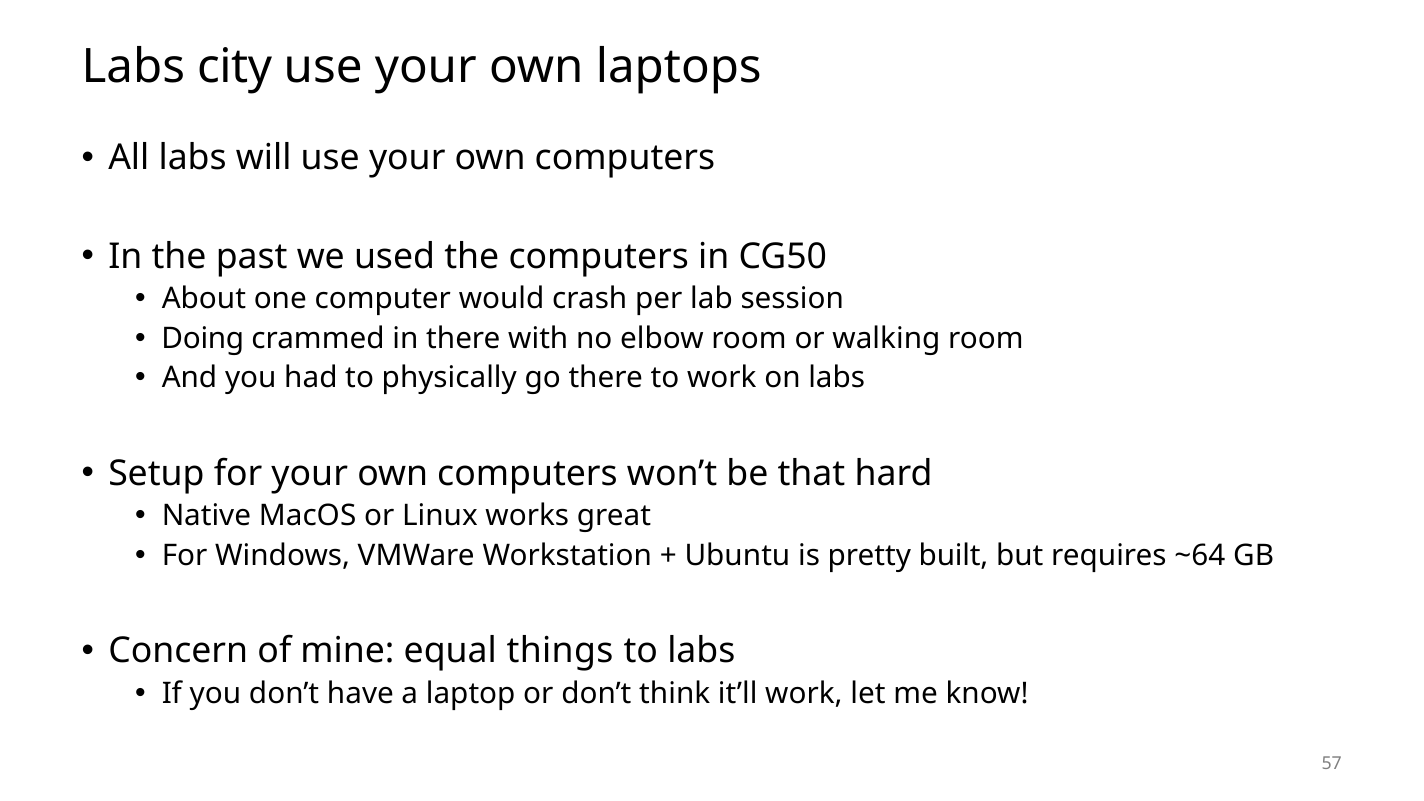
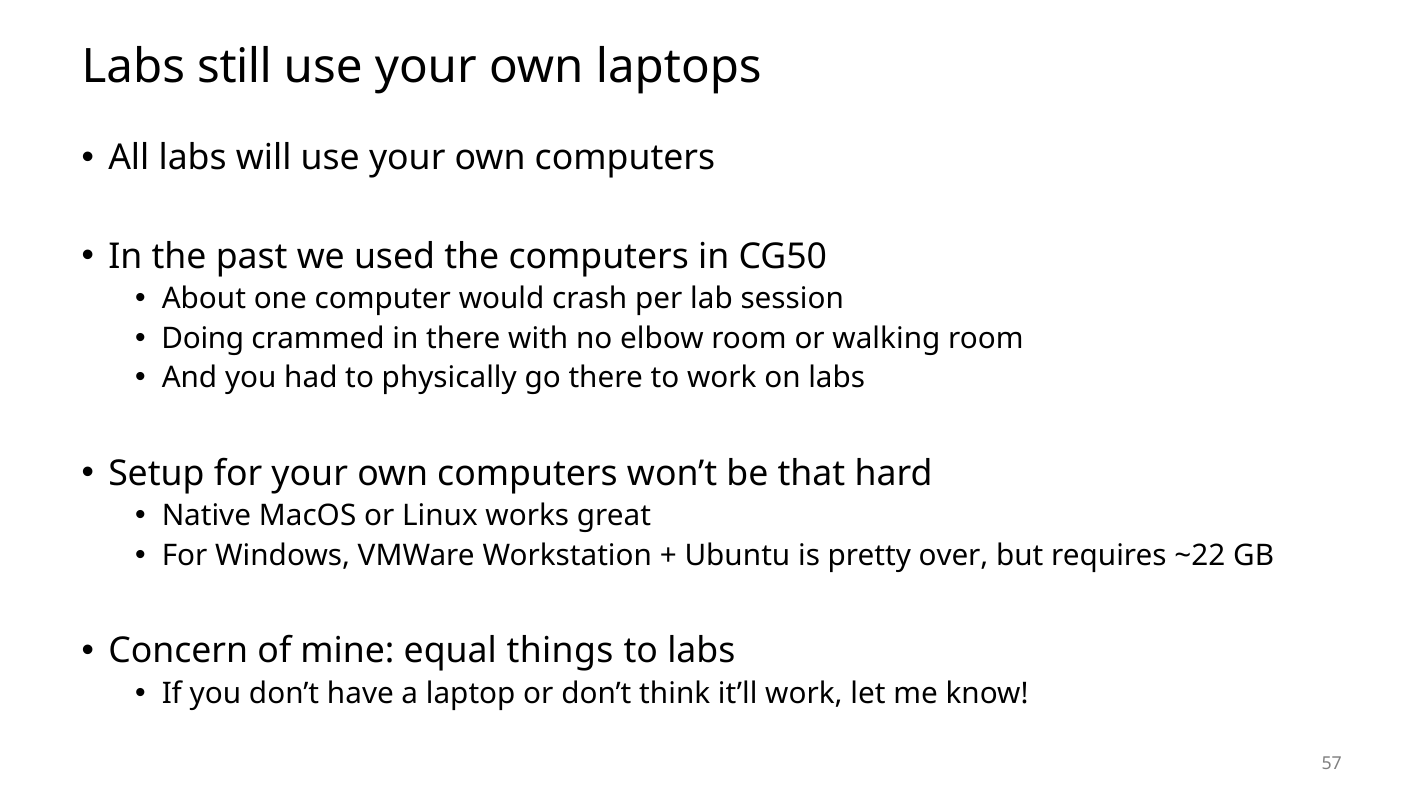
city: city -> still
built: built -> over
~64: ~64 -> ~22
